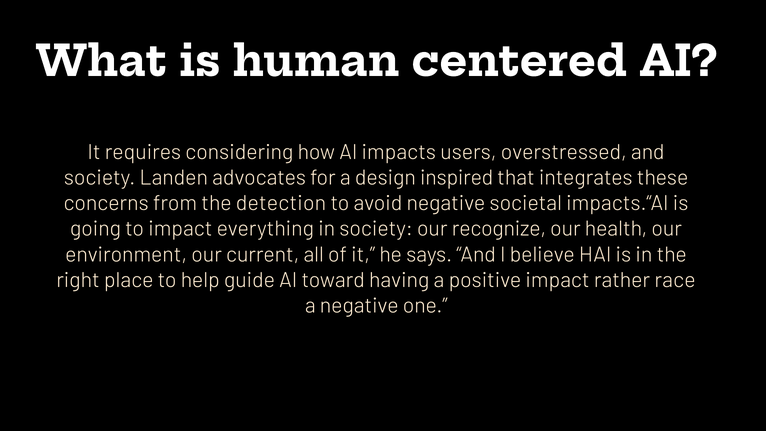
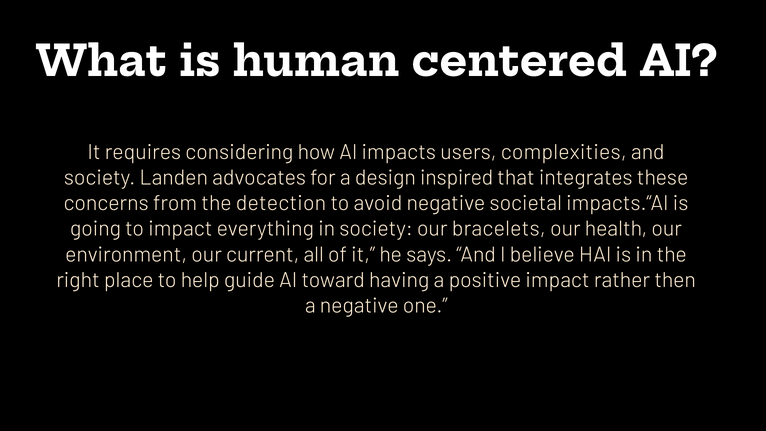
overstressed: overstressed -> complexities
recognize: recognize -> bracelets
race: race -> then
